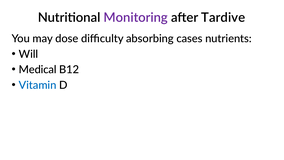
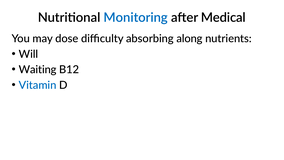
Monitoring colour: purple -> blue
Tardive: Tardive -> Medical
cases: cases -> along
Medical: Medical -> Waiting
